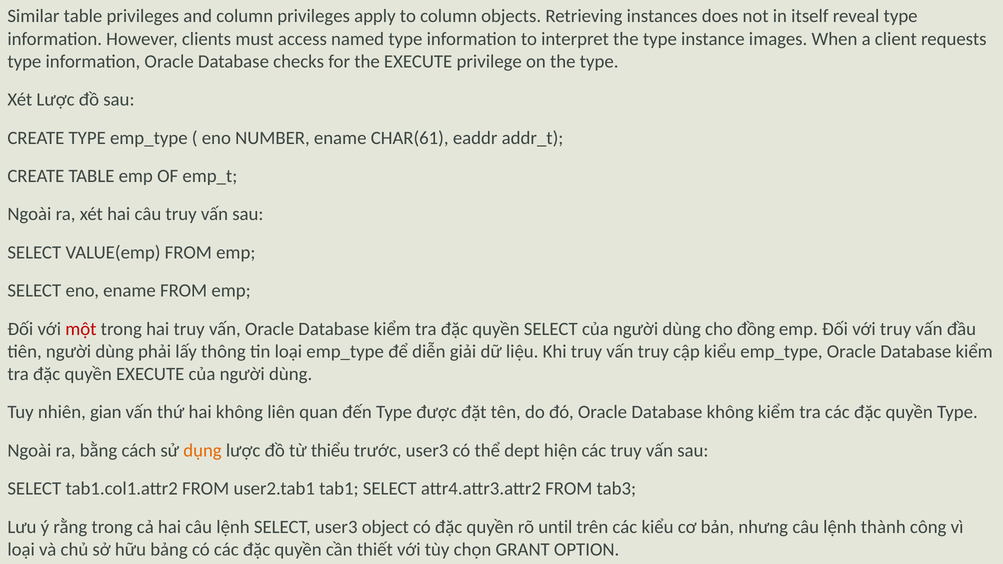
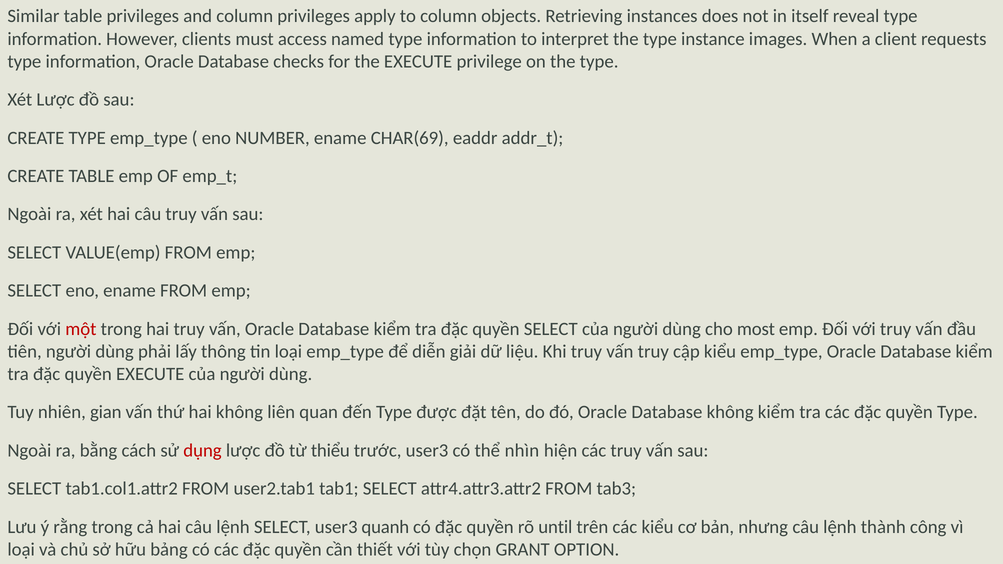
CHAR(61: CHAR(61 -> CHAR(69
đồng: đồng -> most
dụng colour: orange -> red
dept: dept -> nhìn
object: object -> quanh
